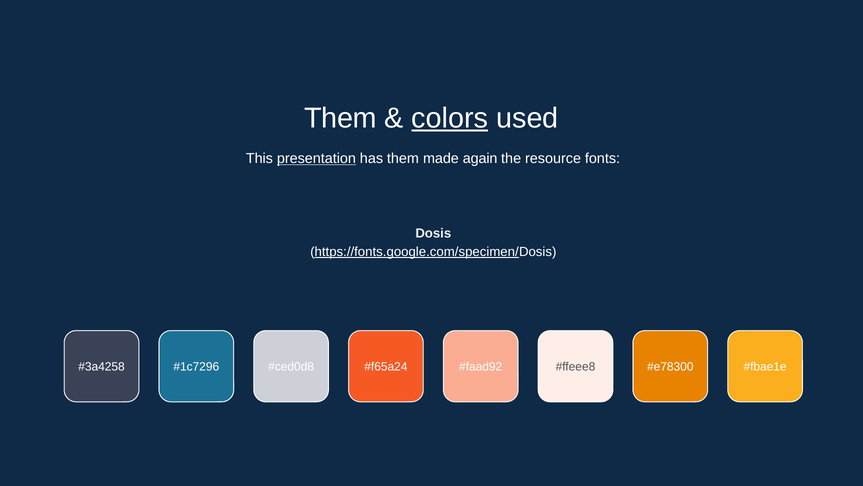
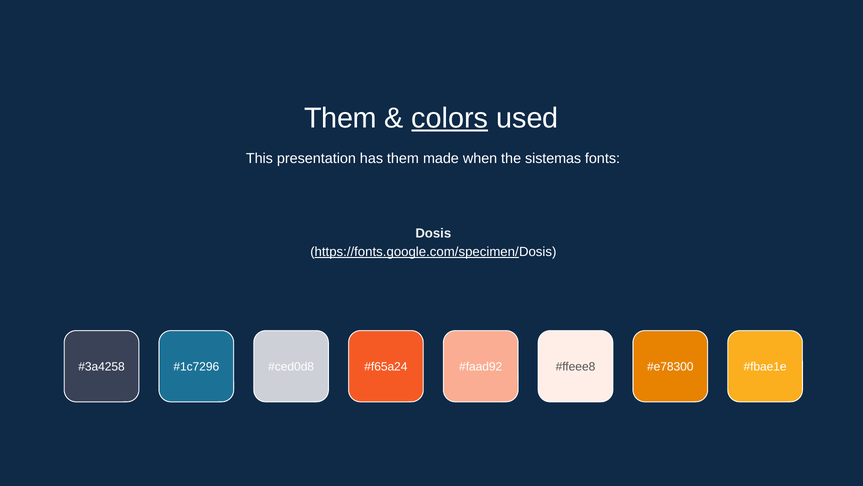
presentation underline: present -> none
again: again -> when
resource: resource -> sistemas
